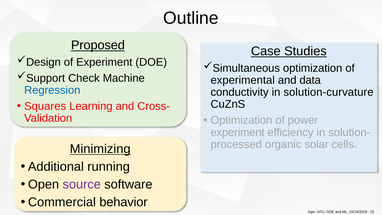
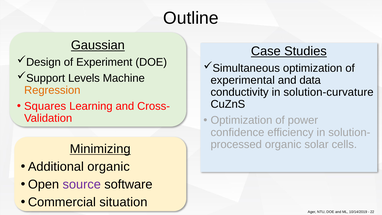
Proposed: Proposed -> Gaussian
Check: Check -> Levels
Regression colour: blue -> orange
experiment at (238, 132): experiment -> confidence
Additional running: running -> organic
behavior: behavior -> situation
